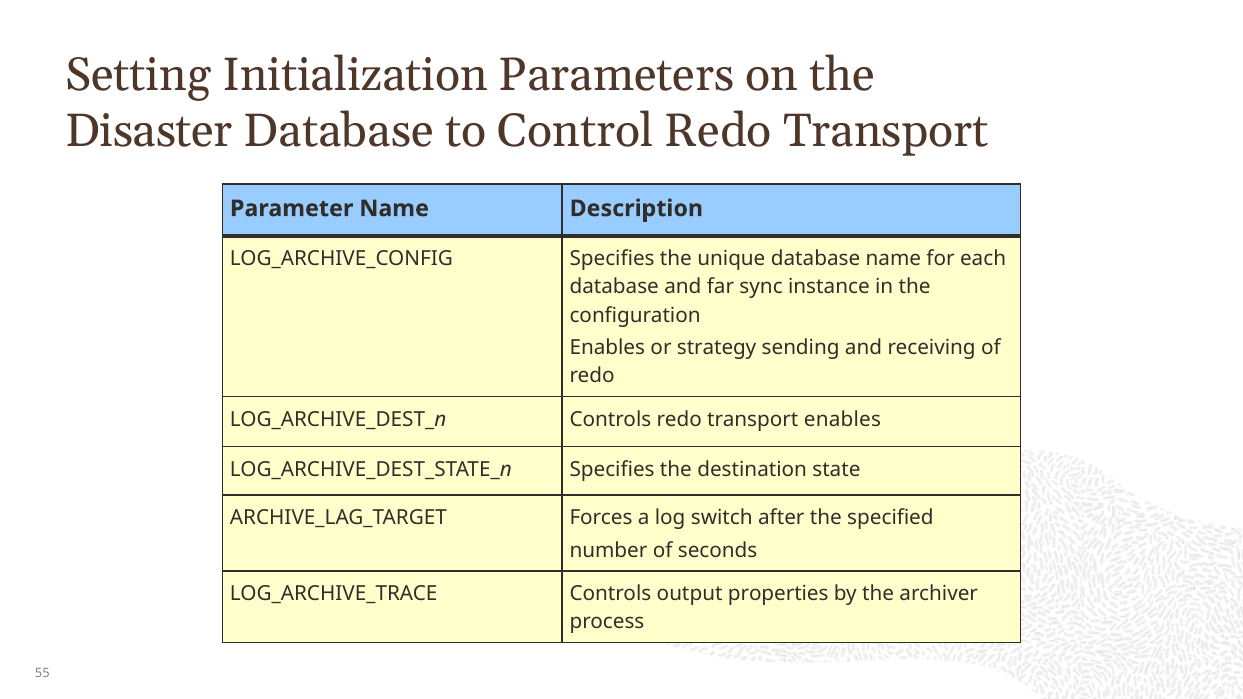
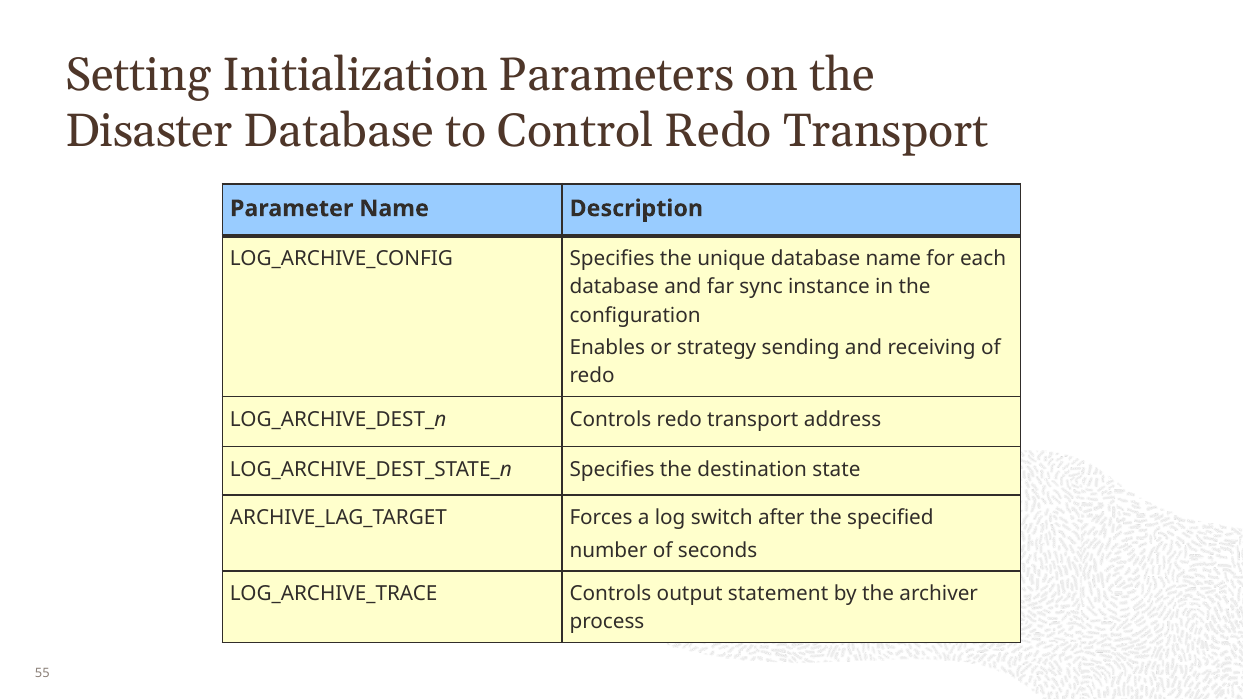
transport enables: enables -> address
properties: properties -> statement
